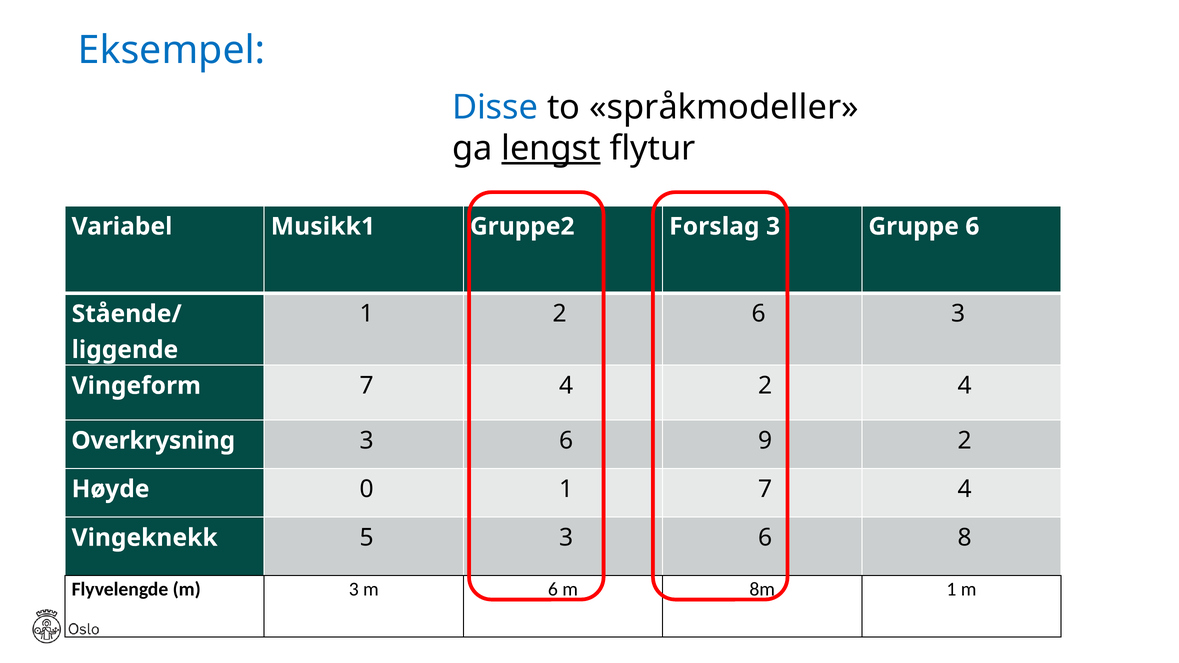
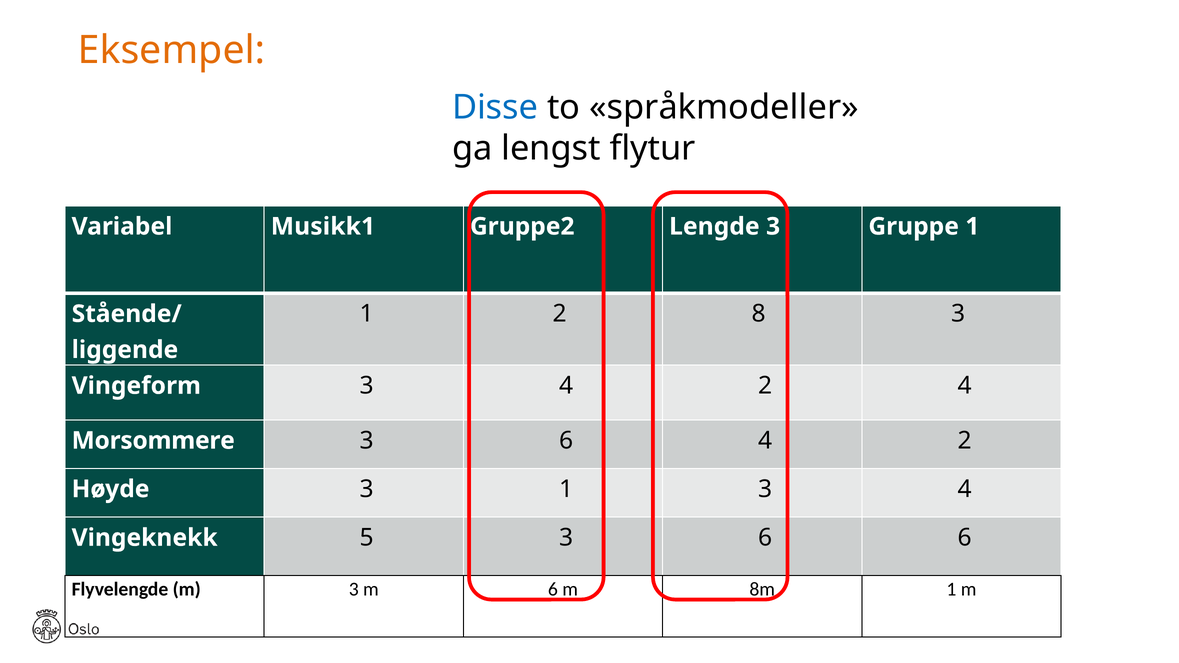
Eksempel colour: blue -> orange
lengst underline: present -> none
Forslag: Forslag -> Lengde
Gruppe 6: 6 -> 1
2 6: 6 -> 8
Vingeform 7: 7 -> 3
Overkrysning: Overkrysning -> Morsommere
6 9: 9 -> 4
Høyde 0: 0 -> 3
1 7: 7 -> 3
6 8: 8 -> 6
